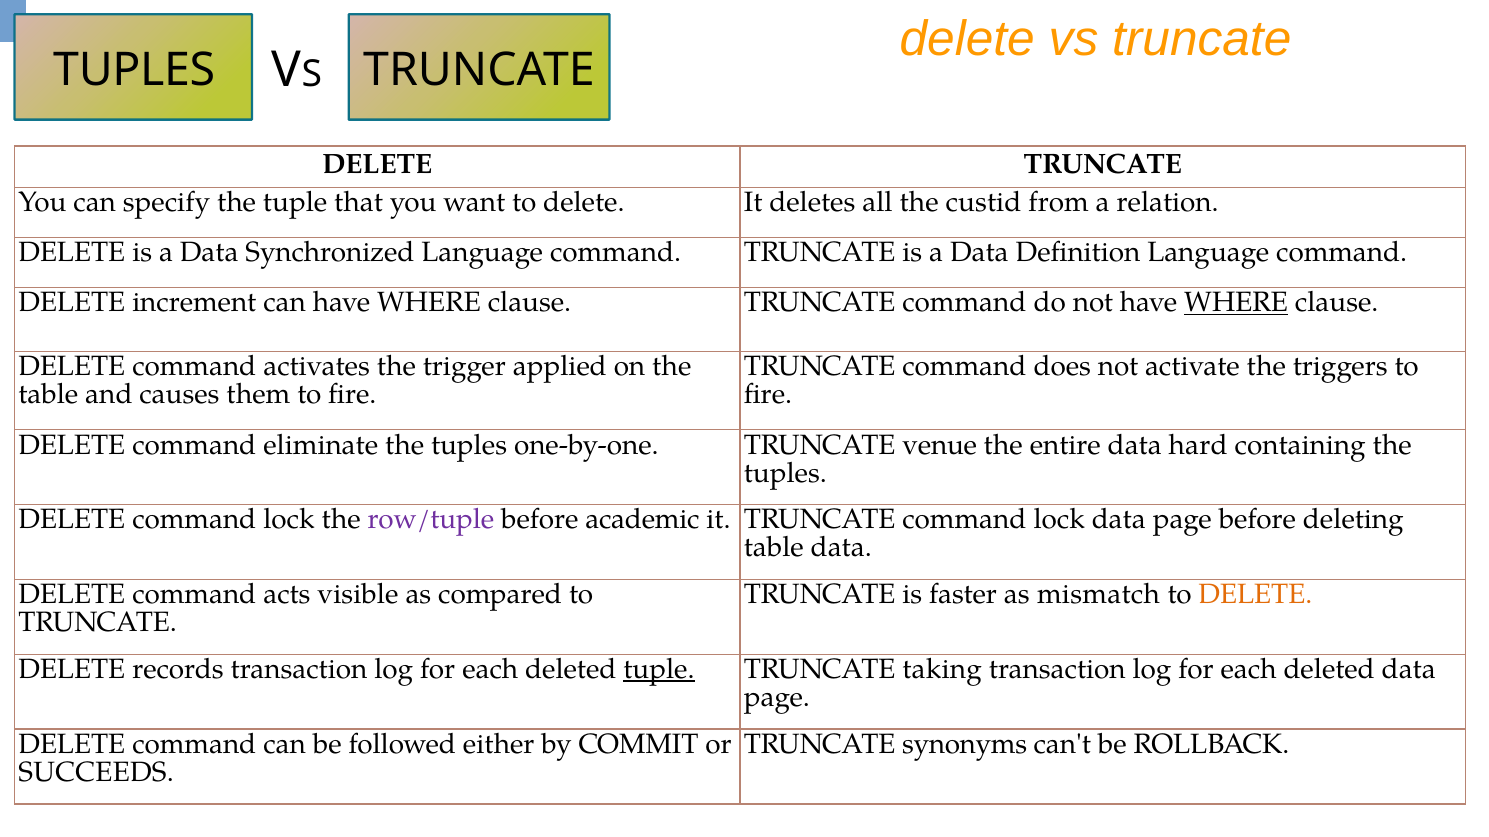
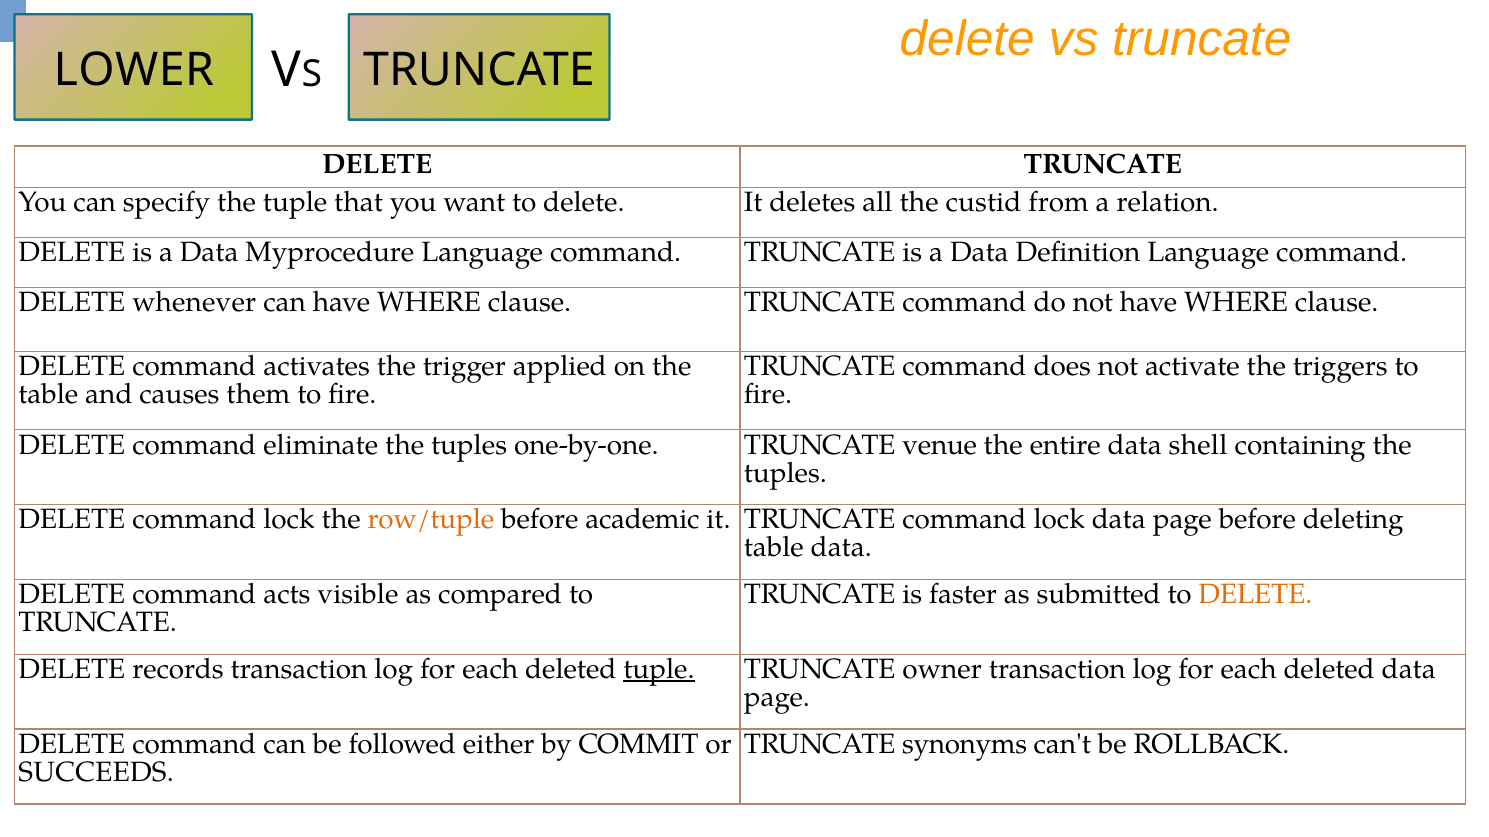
TUPLES at (134, 71): TUPLES -> LOWER
Synchronized: Synchronized -> Myprocedure
increment: increment -> whenever
WHERE at (1236, 303) underline: present -> none
hard: hard -> shell
row/tuple colour: purple -> orange
mismatch: mismatch -> submitted
taking: taking -> owner
